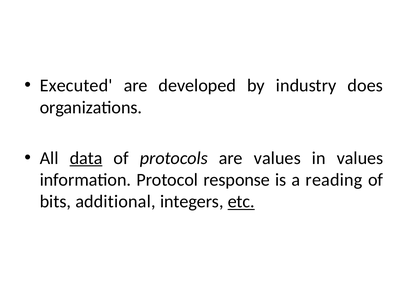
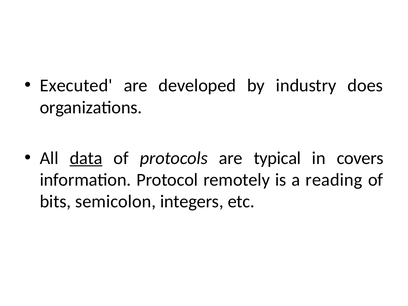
are values: values -> typical
in values: values -> covers
response: response -> remotely
additional: additional -> semicolon
etc underline: present -> none
